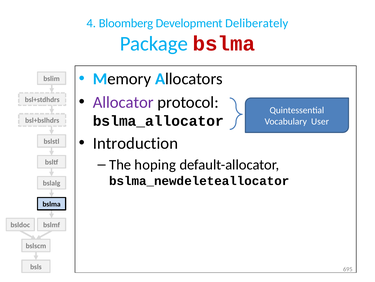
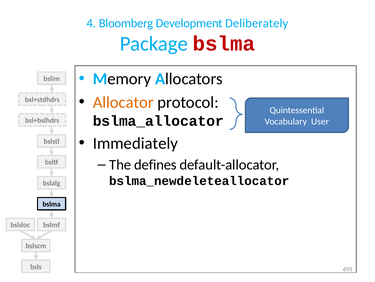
Allocator colour: purple -> orange
Introduction: Introduction -> Immediately
hoping: hoping -> defines
